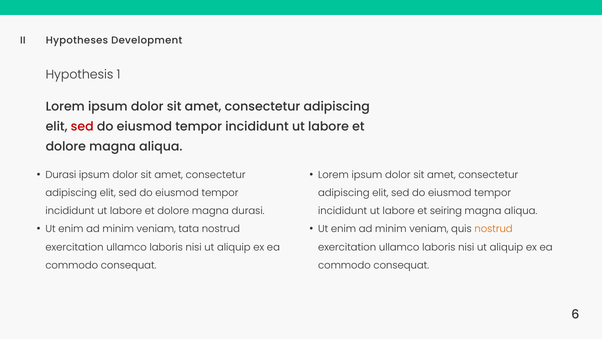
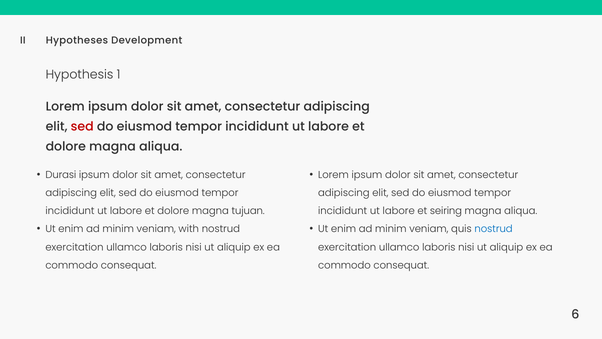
magna durasi: durasi -> tujuan
tata: tata -> with
nostrud at (494, 229) colour: orange -> blue
